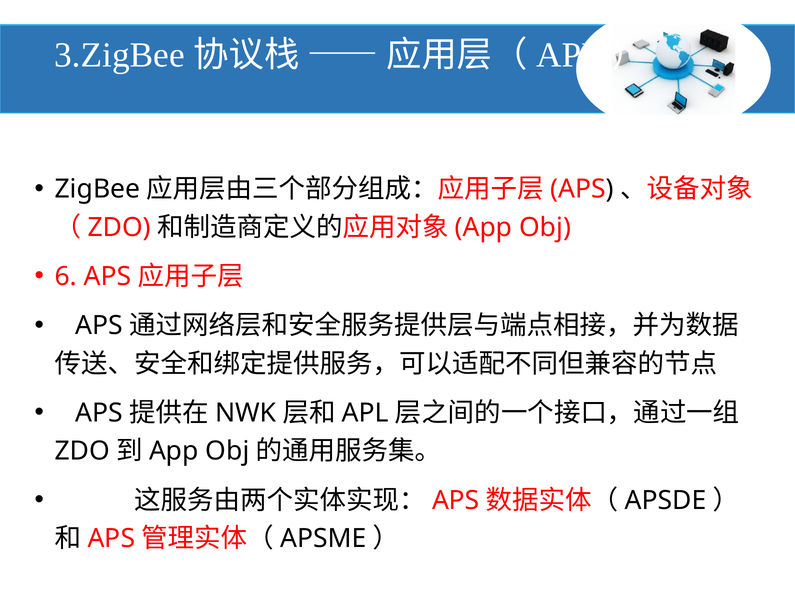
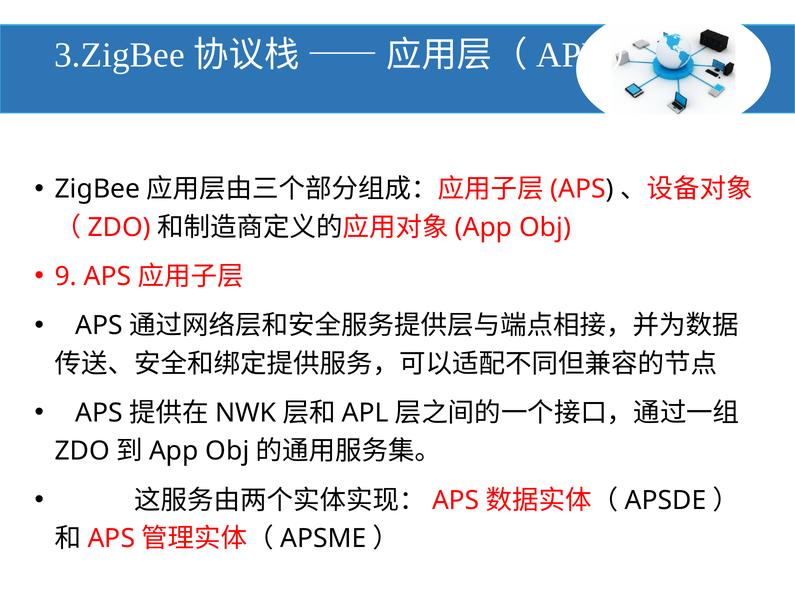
6: 6 -> 9
